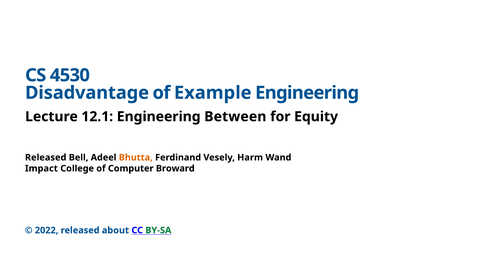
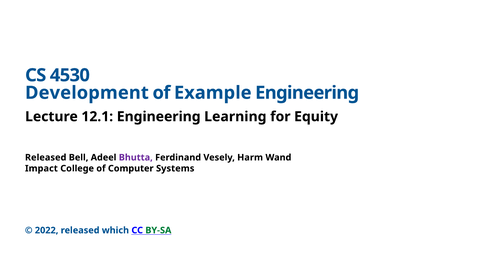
Disadvantage: Disadvantage -> Development
Between: Between -> Learning
Bhutta colour: orange -> purple
Broward: Broward -> Systems
about: about -> which
